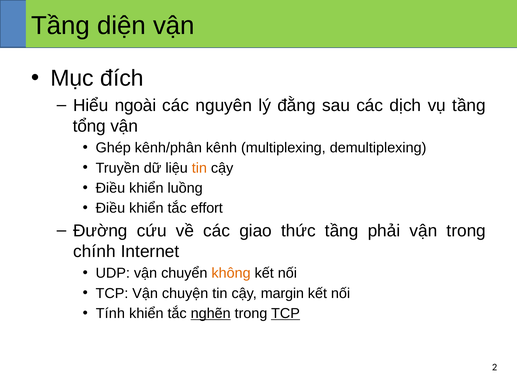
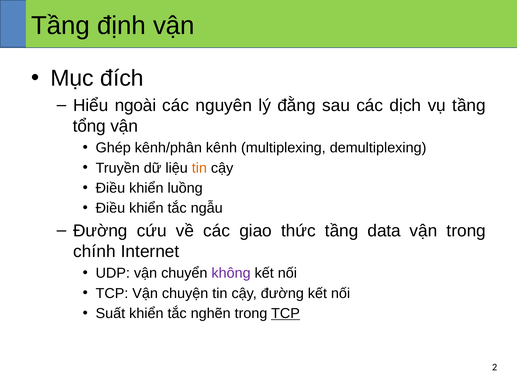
diện: diện -> định
effort: effort -> ngẫu
phải: phải -> data
không colour: orange -> purple
cậy margin: margin -> đường
Tính: Tính -> Suất
nghẽn underline: present -> none
